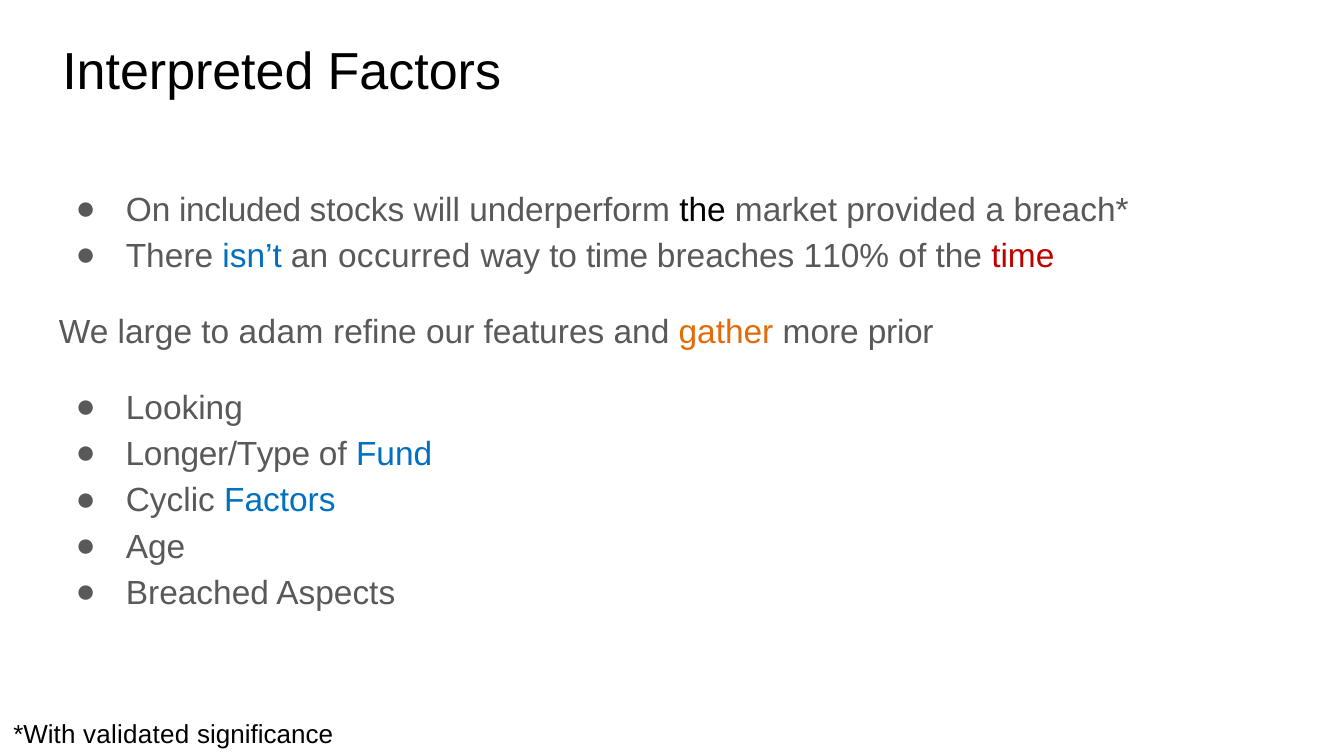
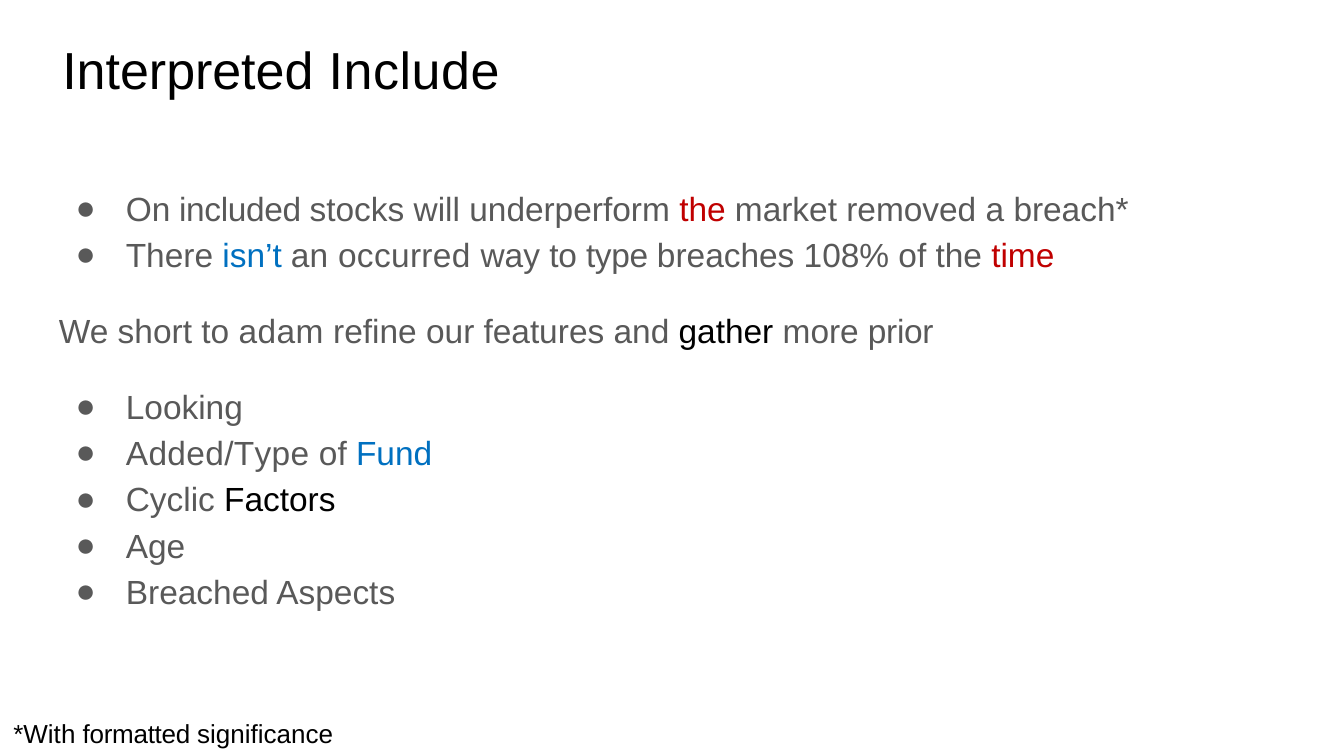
Interpreted Factors: Factors -> Include
the at (702, 210) colour: black -> red
provided: provided -> removed
to time: time -> type
110%: 110% -> 108%
large: large -> short
gather colour: orange -> black
Longer/Type: Longer/Type -> Added/Type
Factors at (280, 501) colour: blue -> black
validated: validated -> formatted
